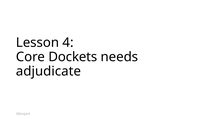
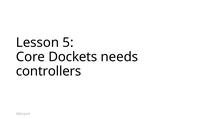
4: 4 -> 5
adjudicate: adjudicate -> controllers
